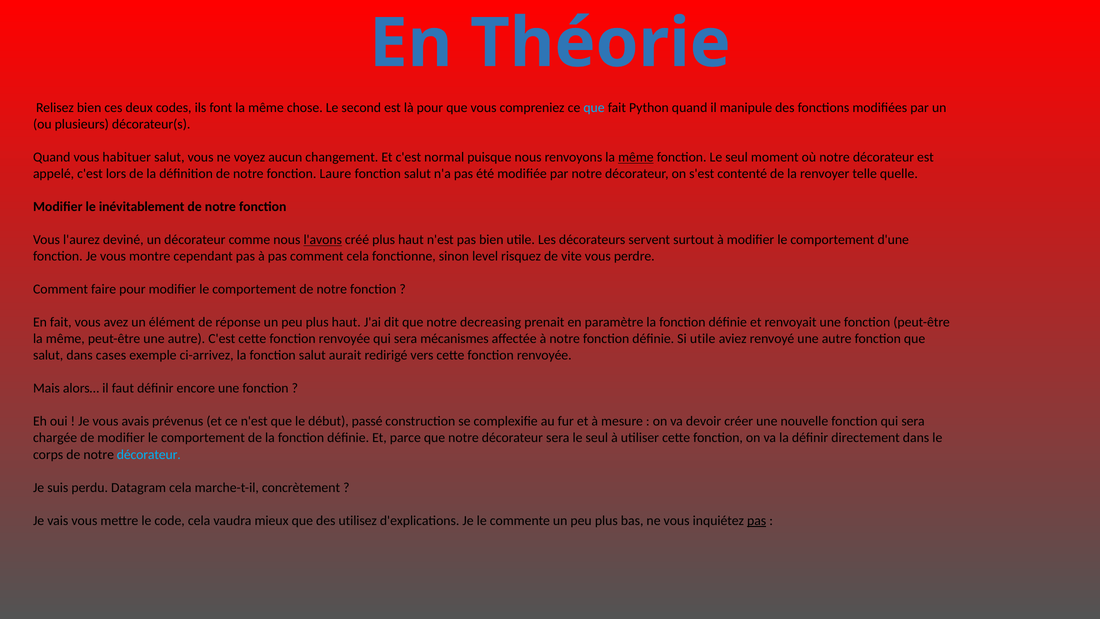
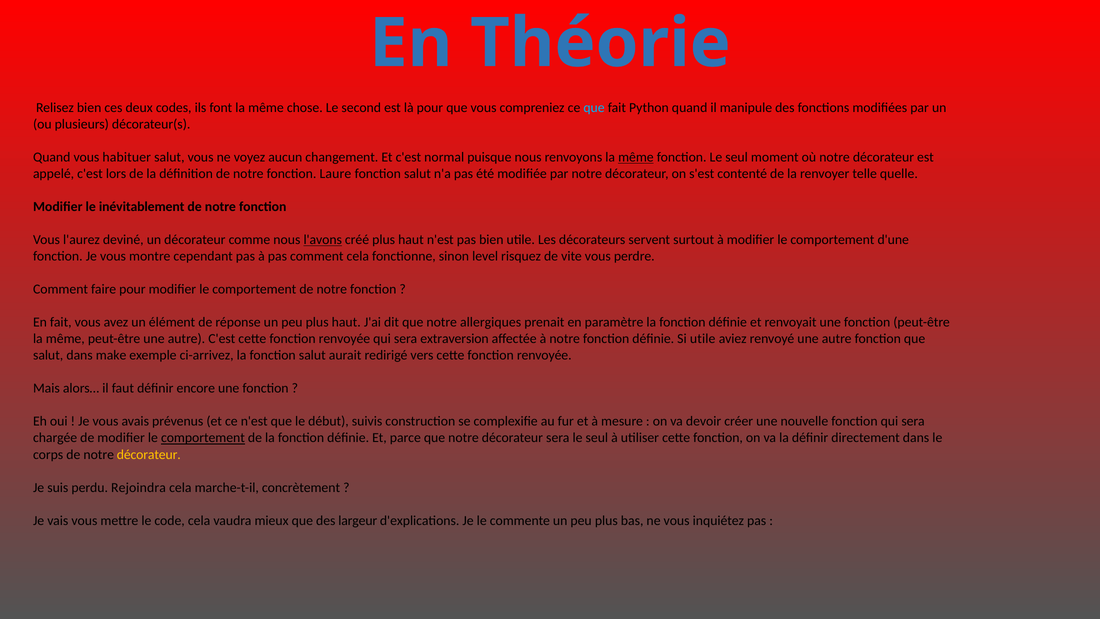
decreasing: decreasing -> allergiques
mécanismes: mécanismes -> extraversion
cases: cases -> make
passé: passé -> suivis
comportement at (203, 438) underline: none -> present
décorateur at (149, 454) colour: light blue -> yellow
Datagram: Datagram -> Rejoindra
utilisez: utilisez -> largeur
pas at (757, 520) underline: present -> none
